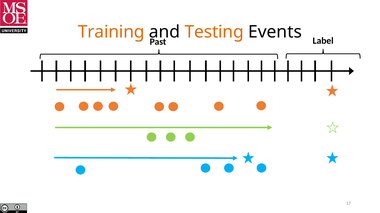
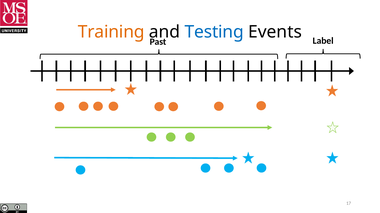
Testing colour: orange -> blue
